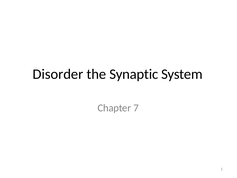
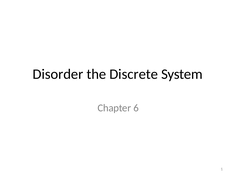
Synaptic: Synaptic -> Discrete
7: 7 -> 6
